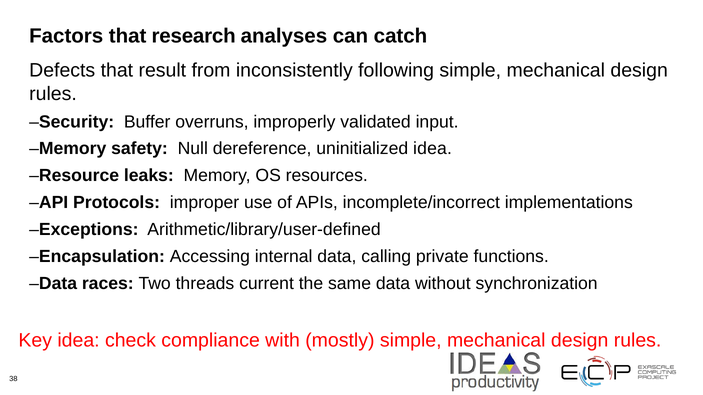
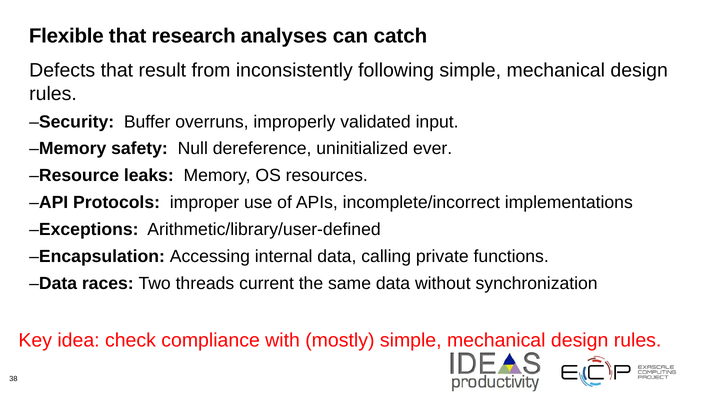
Factors: Factors -> Flexible
uninitialized idea: idea -> ever
